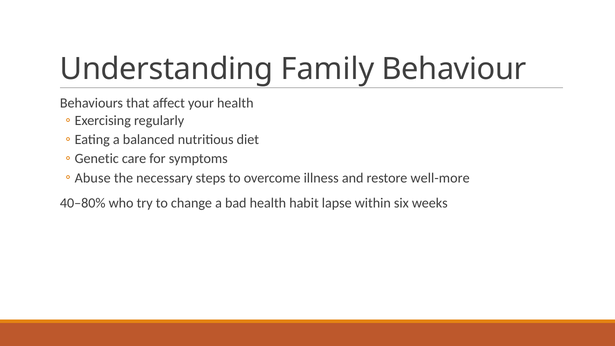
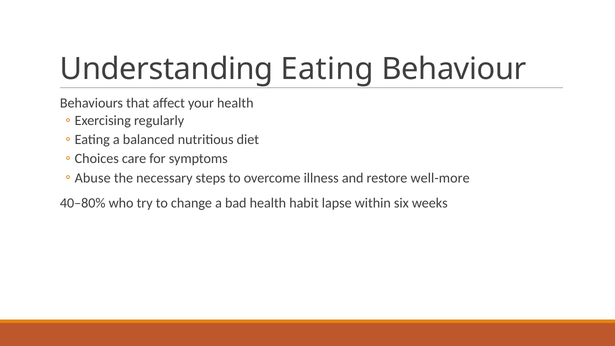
Understanding Family: Family -> Eating
Genetic: Genetic -> Choices
